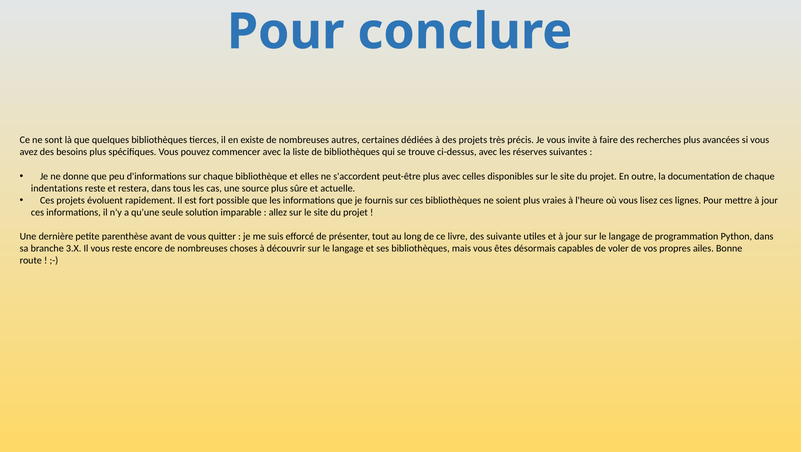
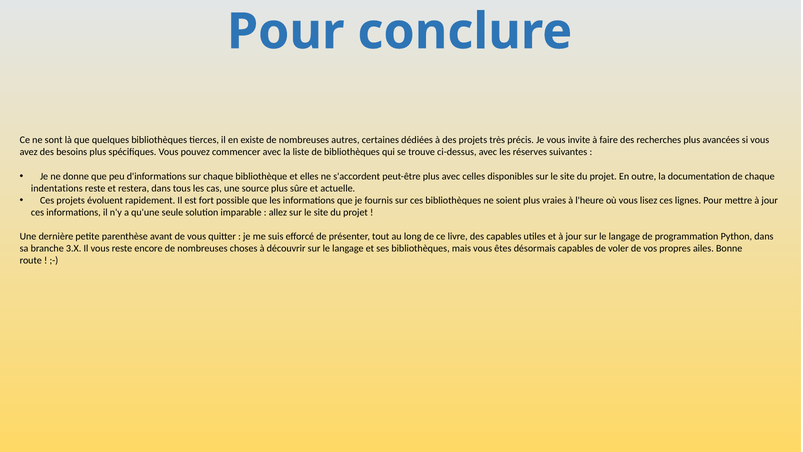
des suivante: suivante -> capables
